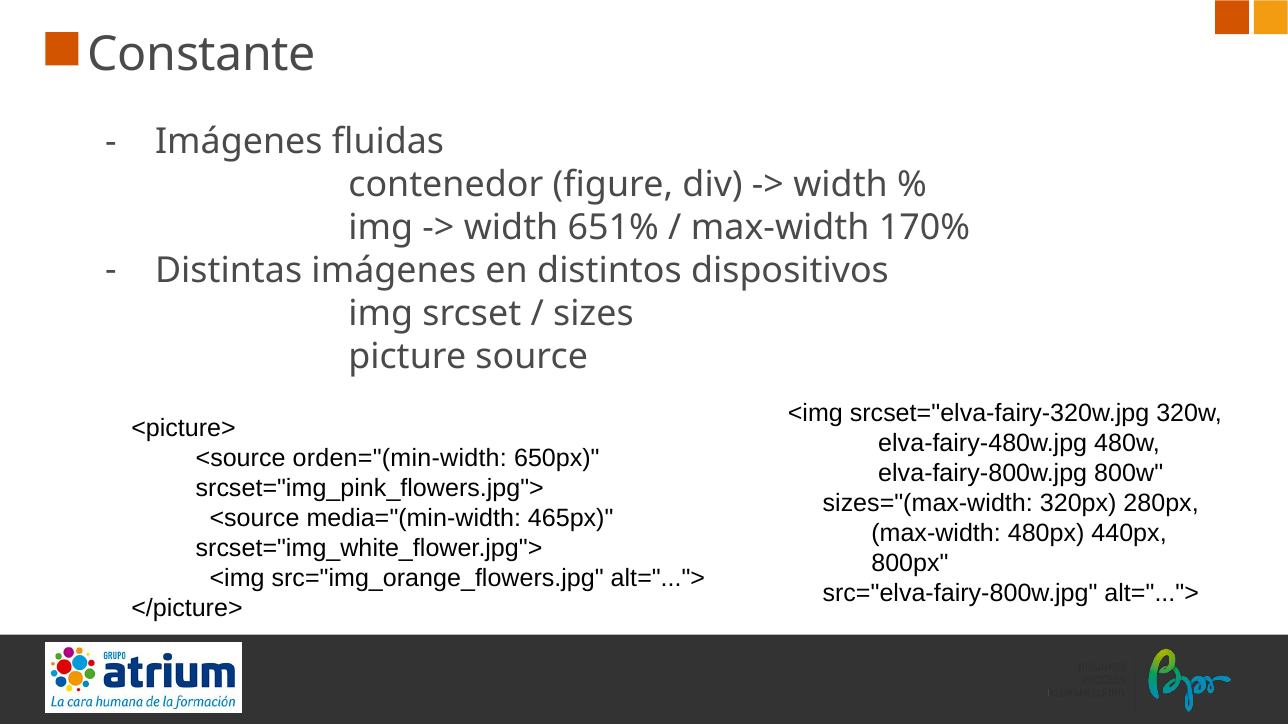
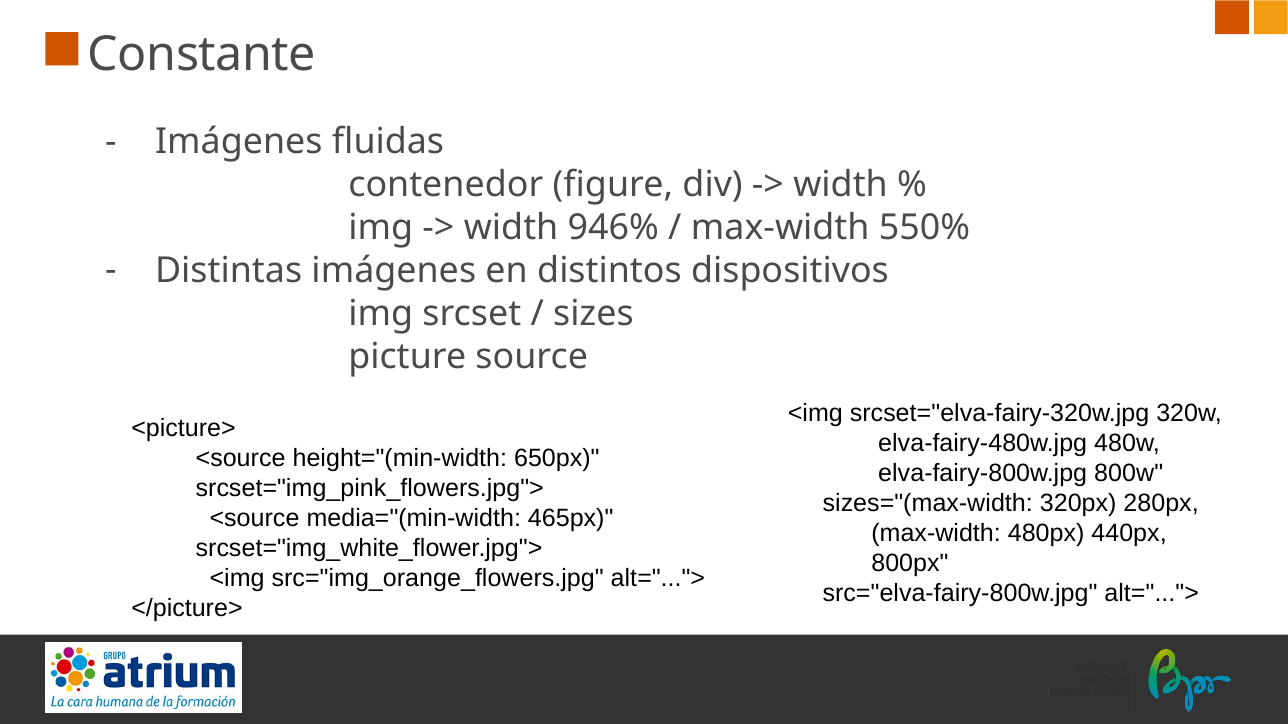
651%: 651% -> 946%
170%: 170% -> 550%
orden="(min-width: orden="(min-width -> height="(min-width
